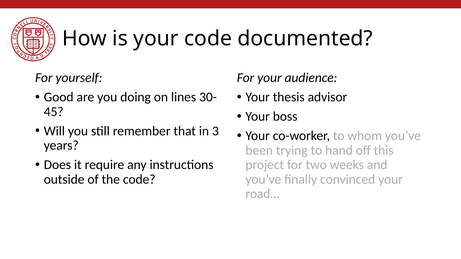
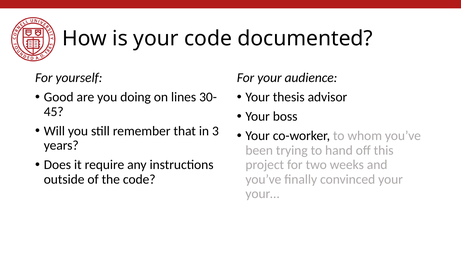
road…: road… -> your…
